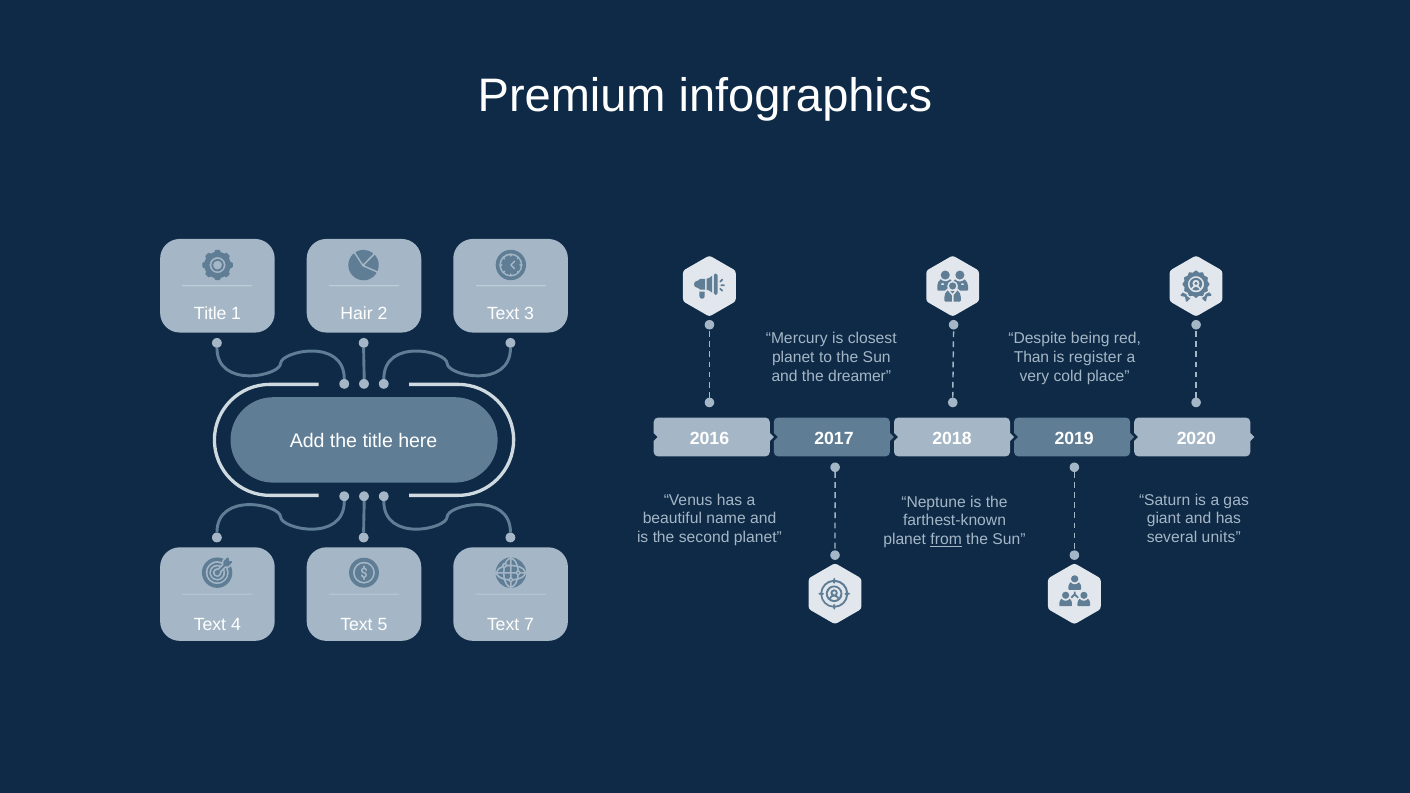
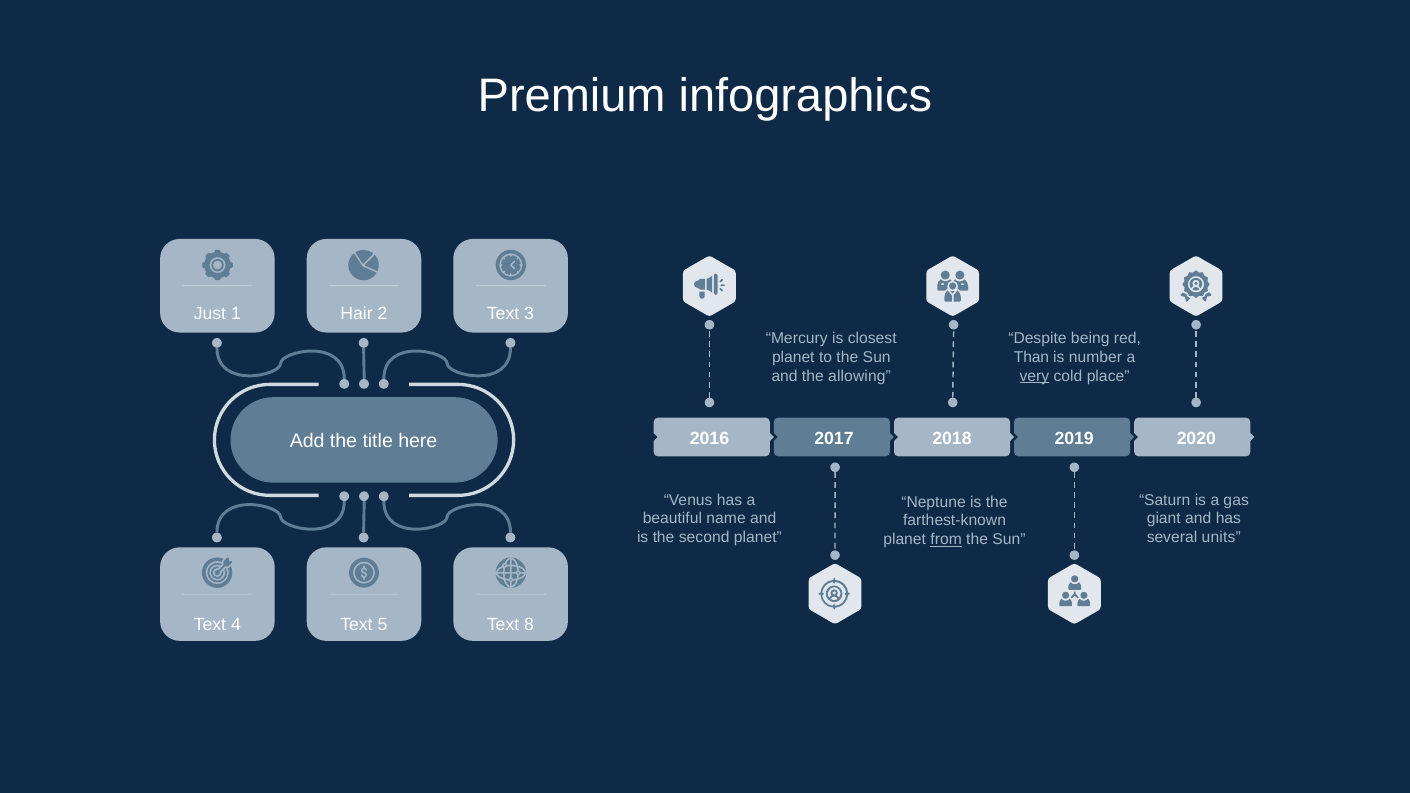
Title at (210, 314): Title -> Just
register: register -> number
dreamer: dreamer -> allowing
very underline: none -> present
7: 7 -> 8
